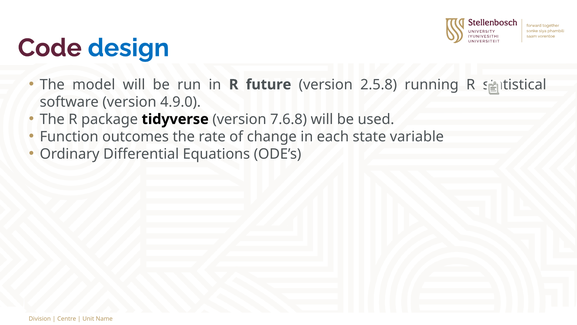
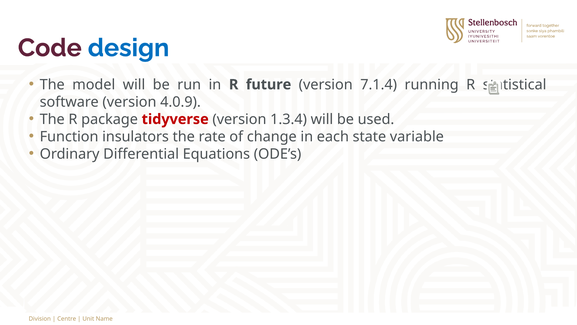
2.5.8: 2.5.8 -> 7.1.4
4.9.0: 4.9.0 -> 4.0.9
tidyverse colour: black -> red
7.6.8: 7.6.8 -> 1.3.4
outcomes: outcomes -> insulators
